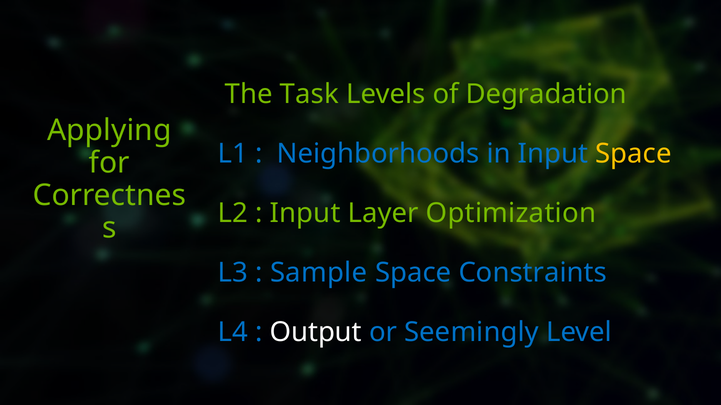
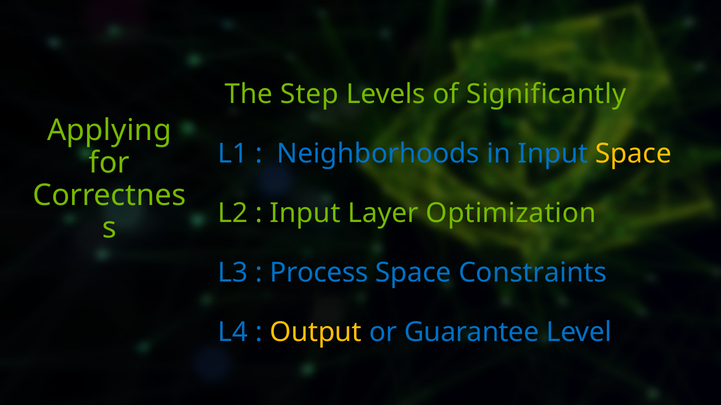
Task: Task -> Step
Degradation: Degradation -> Significantly
Sample: Sample -> Process
Output colour: white -> yellow
Seemingly: Seemingly -> Guarantee
